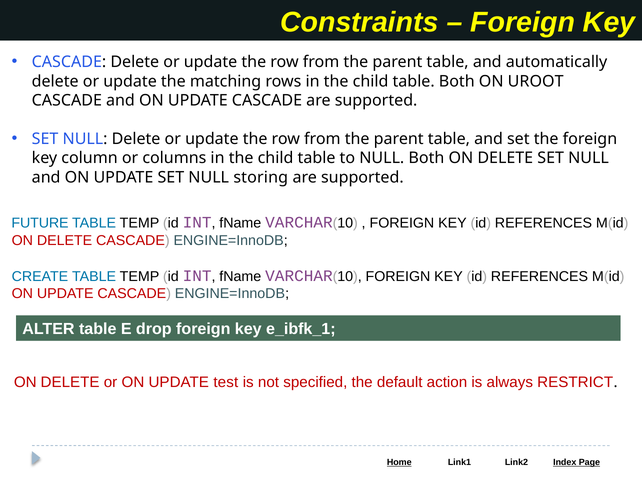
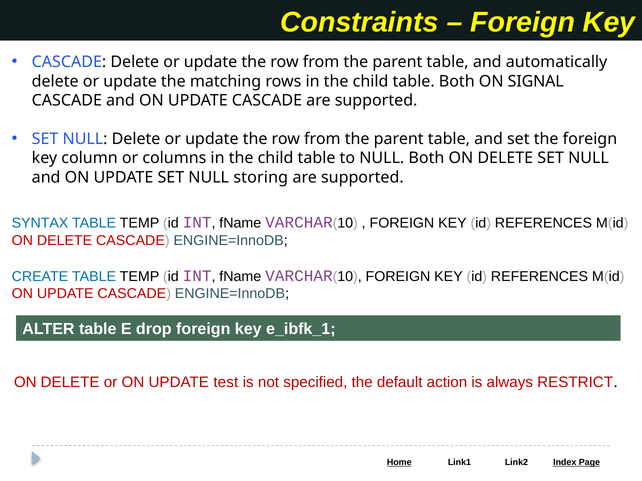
UROOT: UROOT -> SIGNAL
FUTURE: FUTURE -> SYNTAX
